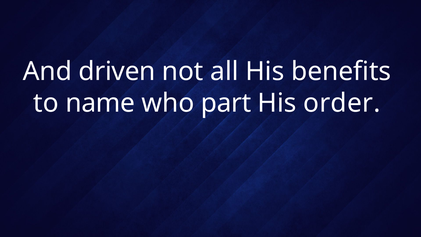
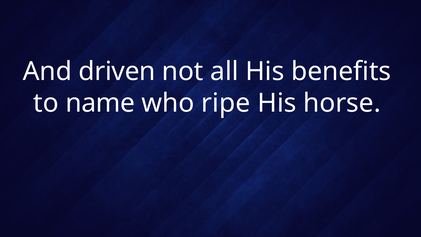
part: part -> ripe
order: order -> horse
